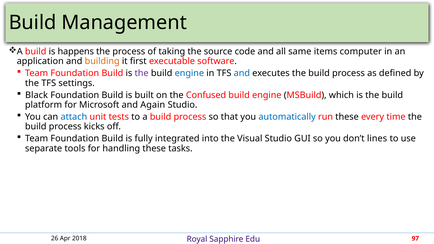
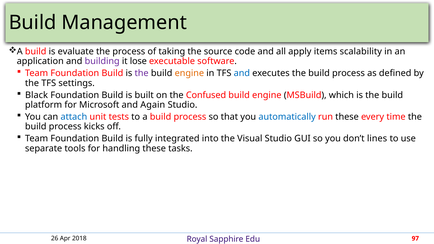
happens: happens -> evaluate
same: same -> apply
computer: computer -> scalability
building colour: orange -> purple
first: first -> lose
engine at (189, 73) colour: blue -> orange
